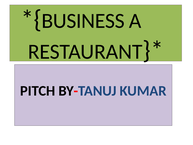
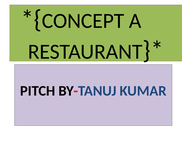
BUSINESS: BUSINESS -> CONCEPT
